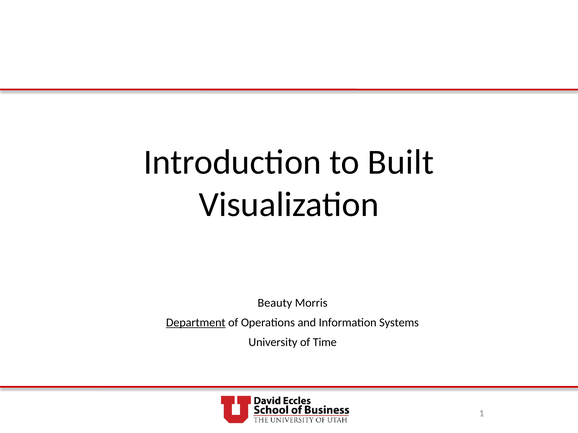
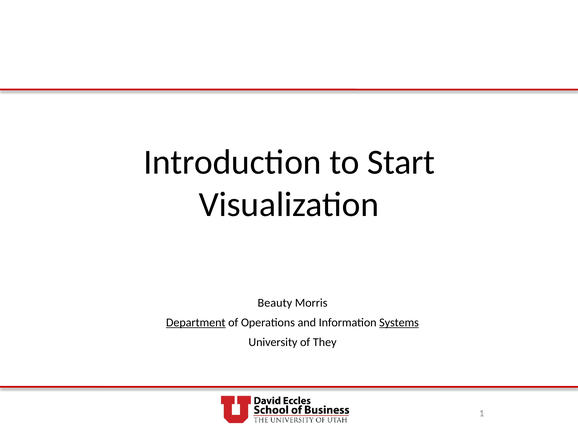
Built: Built -> Start
Systems underline: none -> present
Time: Time -> They
